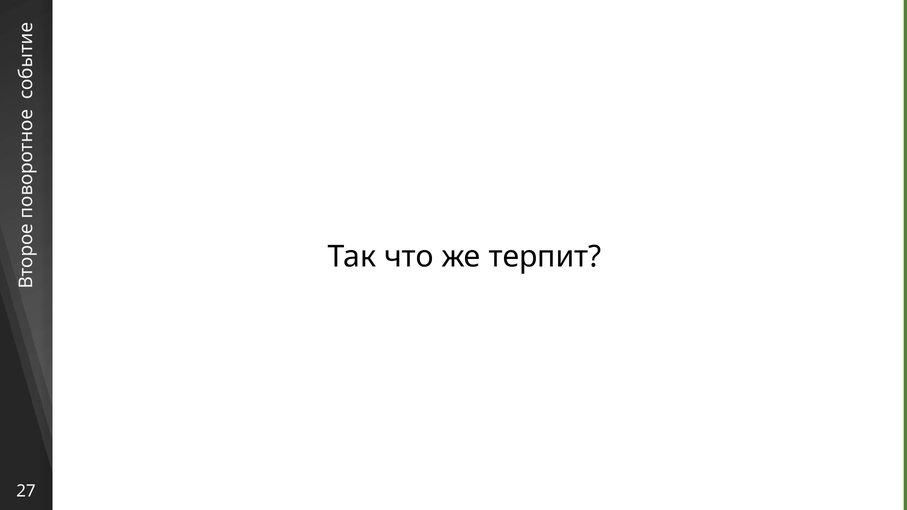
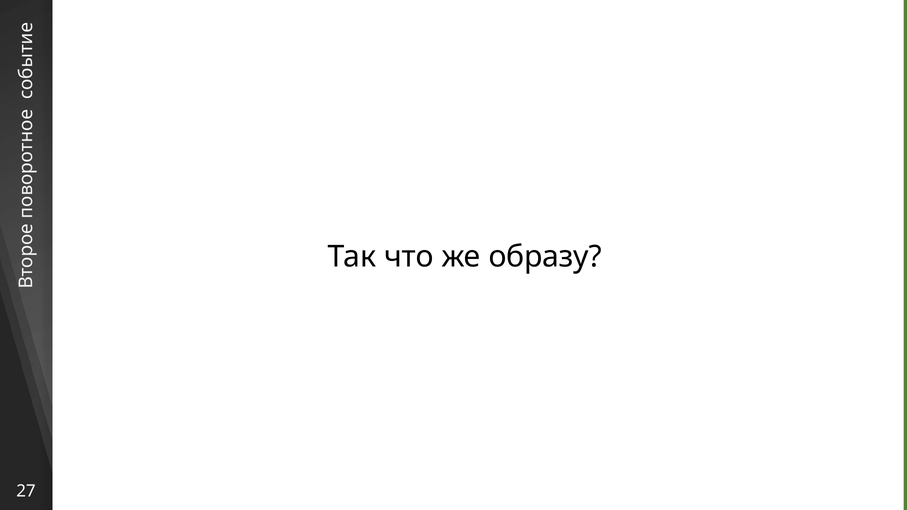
терпит: терпит -> образу
